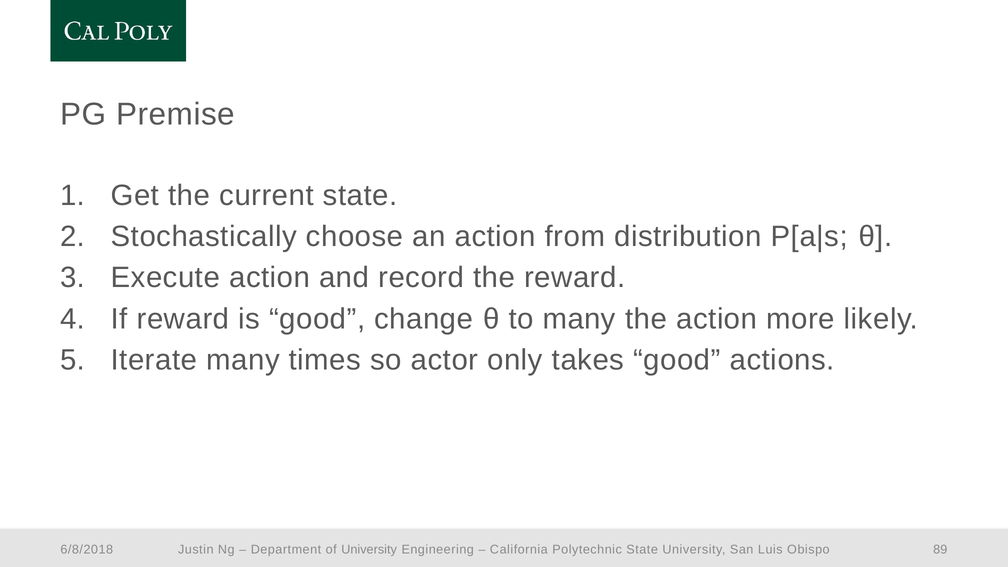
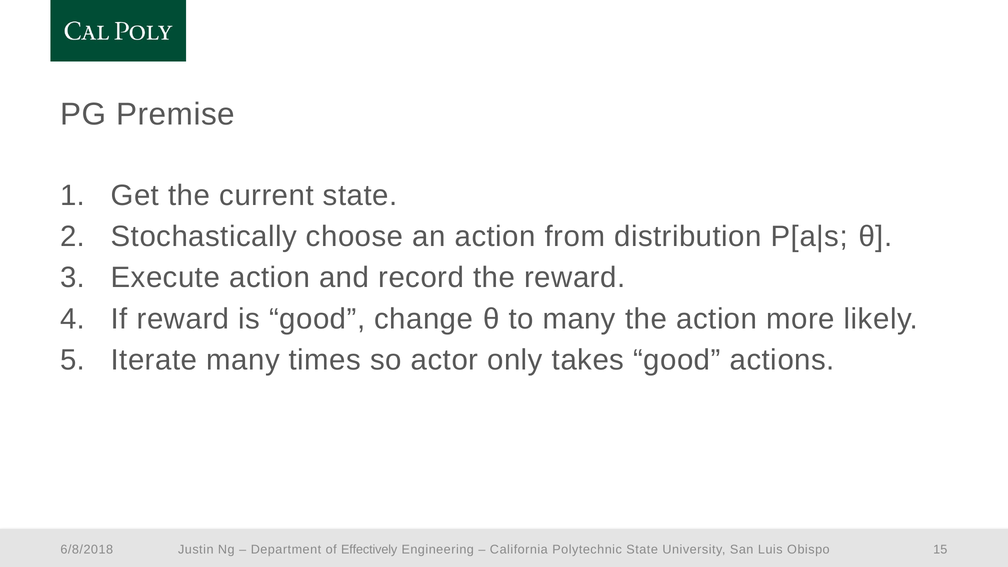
of University: University -> Effectively
89: 89 -> 15
